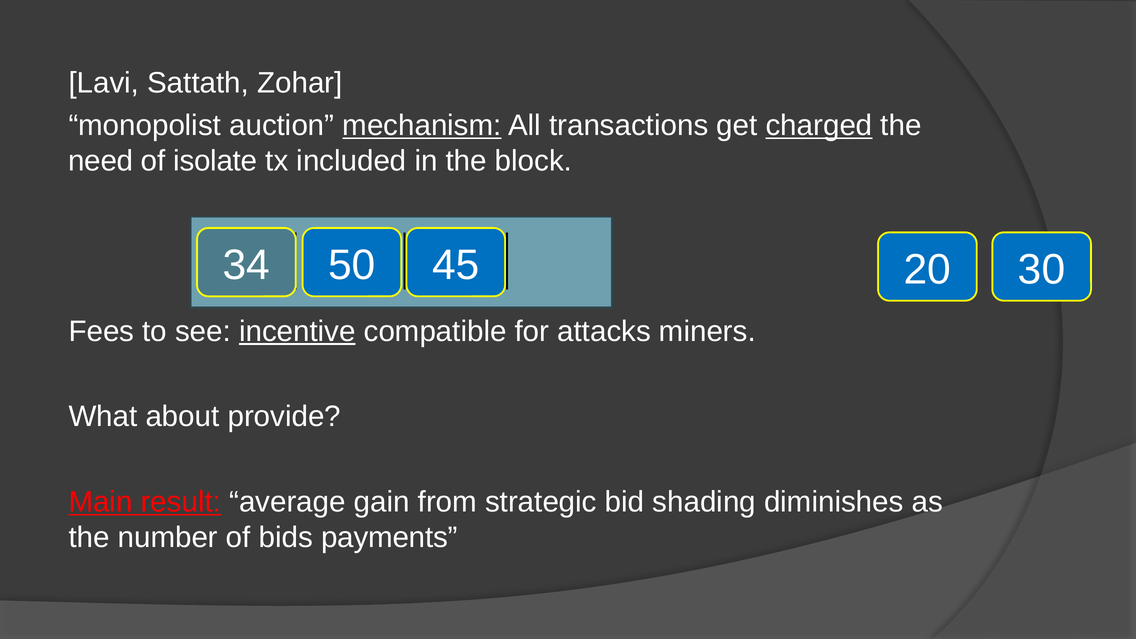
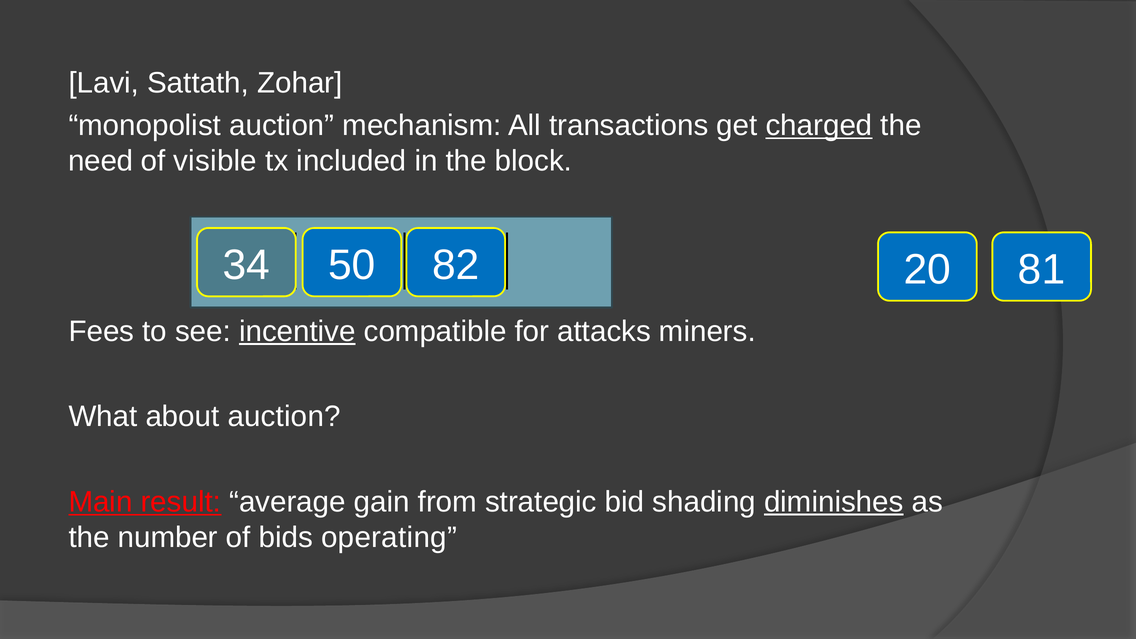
mechanism underline: present -> none
isolate: isolate -> visible
45: 45 -> 82
30: 30 -> 81
about provide: provide -> auction
diminishes underline: none -> present
payments: payments -> operating
